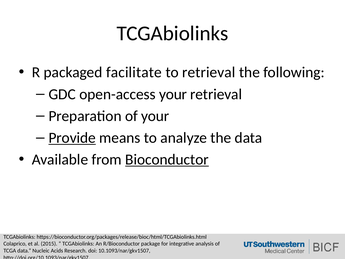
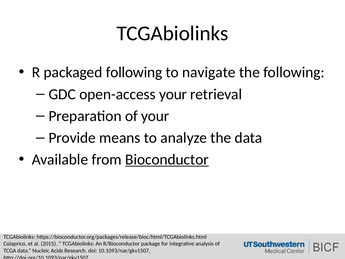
packaged facilitate: facilitate -> following
to retrieval: retrieval -> navigate
Provide underline: present -> none
